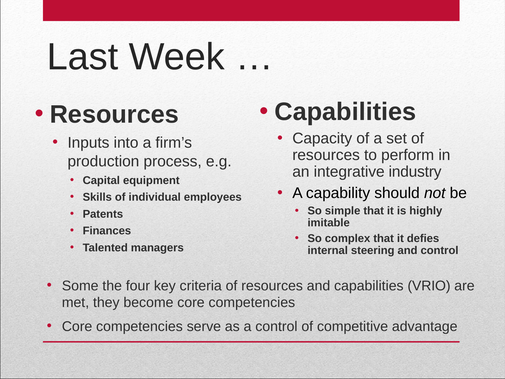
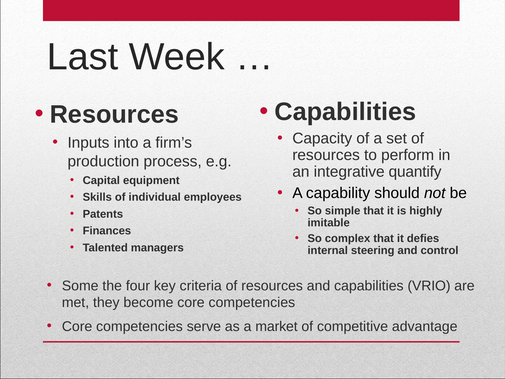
industry: industry -> quantify
a control: control -> market
